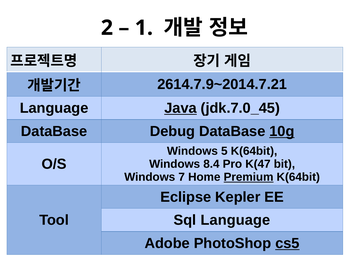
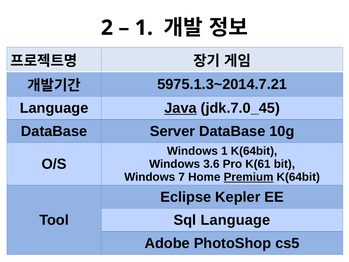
2614.7.9~2014.7.21: 2614.7.9~2014.7.21 -> 5975.1.3~2014.7.21
Debug: Debug -> Server
10g underline: present -> none
Windows 5: 5 -> 1
8.4: 8.4 -> 3.6
K(47: K(47 -> K(61
cs5 underline: present -> none
